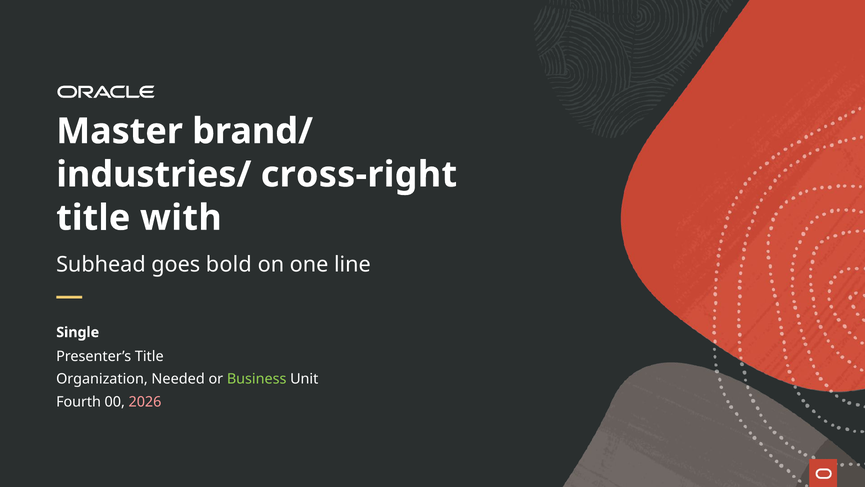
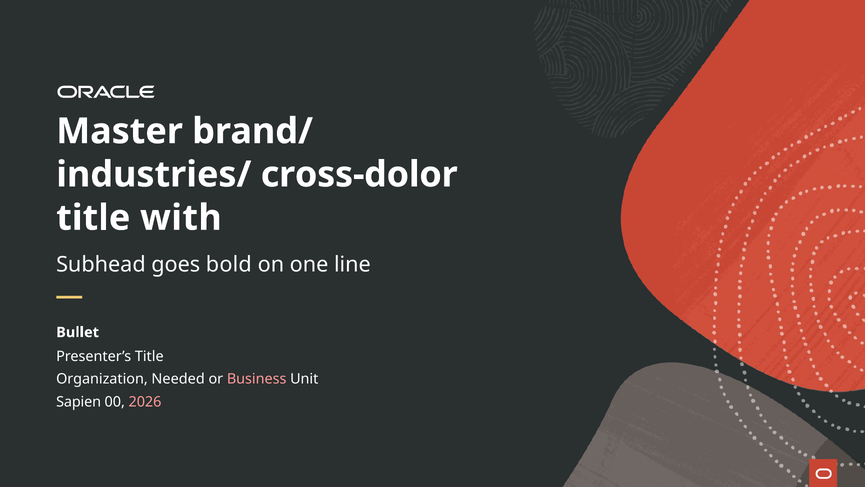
cross-right: cross-right -> cross-dolor
Single: Single -> Bullet
Business colour: light green -> pink
Fourth: Fourth -> Sapien
